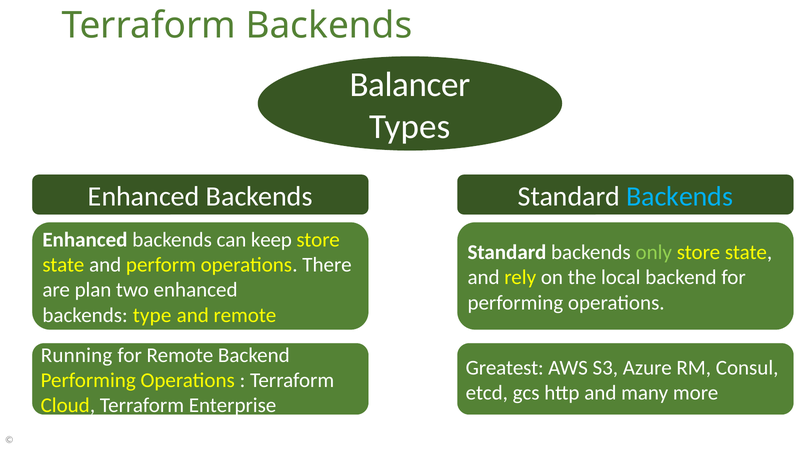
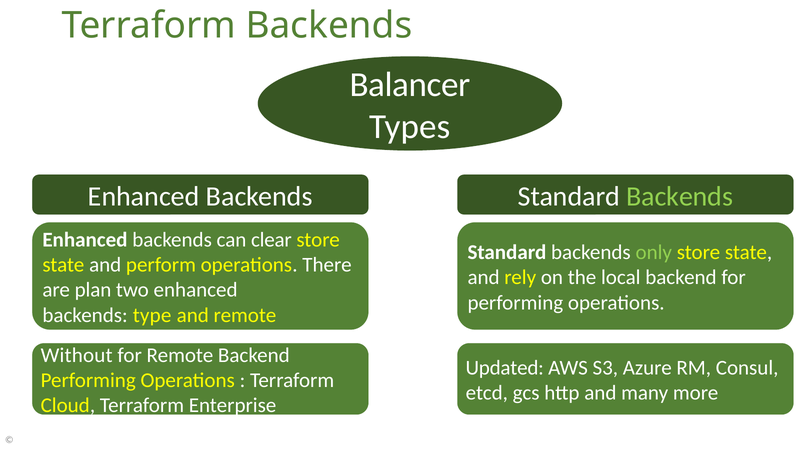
Backends at (680, 197) colour: light blue -> light green
keep: keep -> clear
Running: Running -> Without
Greatest: Greatest -> Updated
